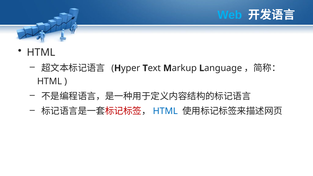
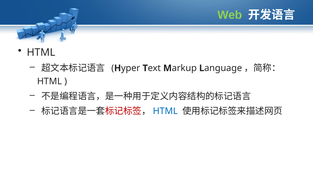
Web colour: light blue -> light green
